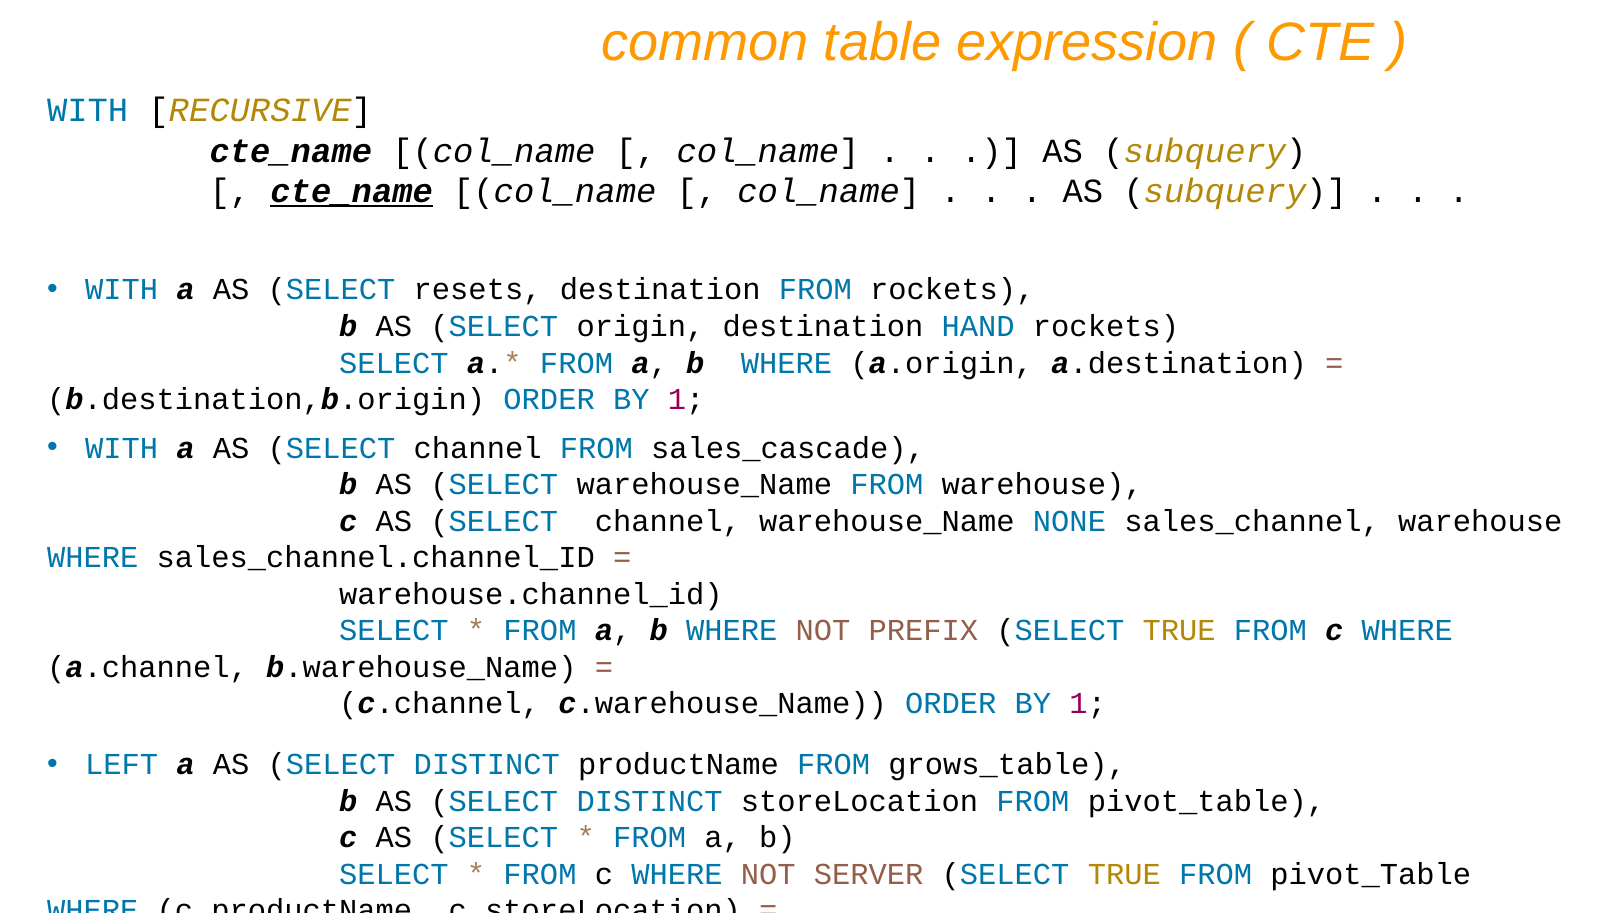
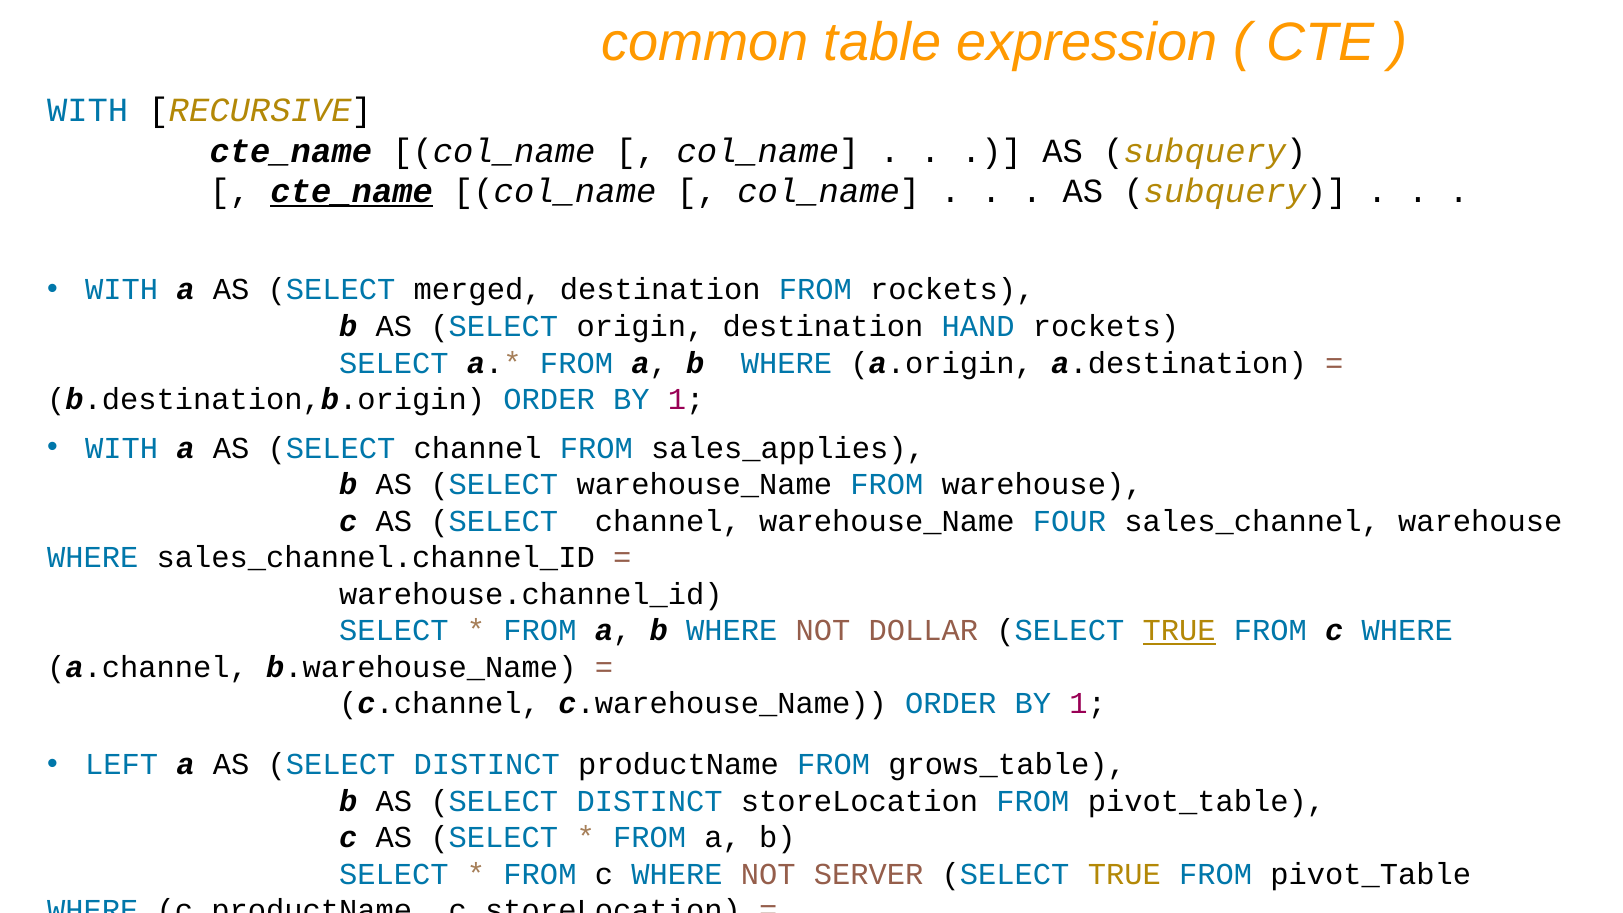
resets: resets -> merged
sales_cascade: sales_cascade -> sales_applies
NONE: NONE -> FOUR
PREFIX: PREFIX -> DOLLAR
TRUE at (1179, 631) underline: none -> present
